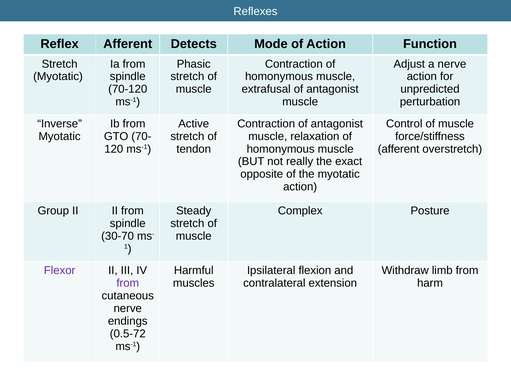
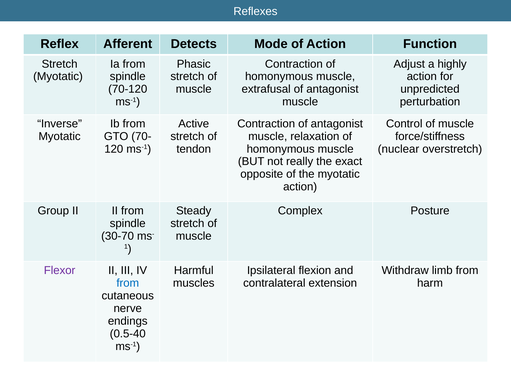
a nerve: nerve -> highly
afferent at (399, 149): afferent -> nuclear
from at (128, 283) colour: purple -> blue
0.5-72: 0.5-72 -> 0.5-40
